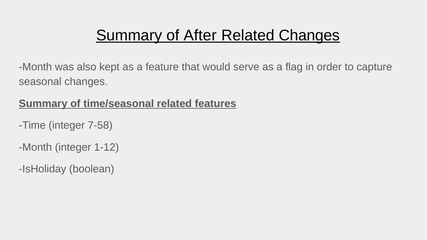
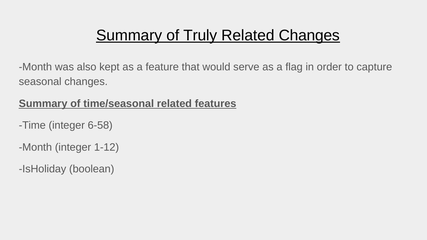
After: After -> Truly
7-58: 7-58 -> 6-58
